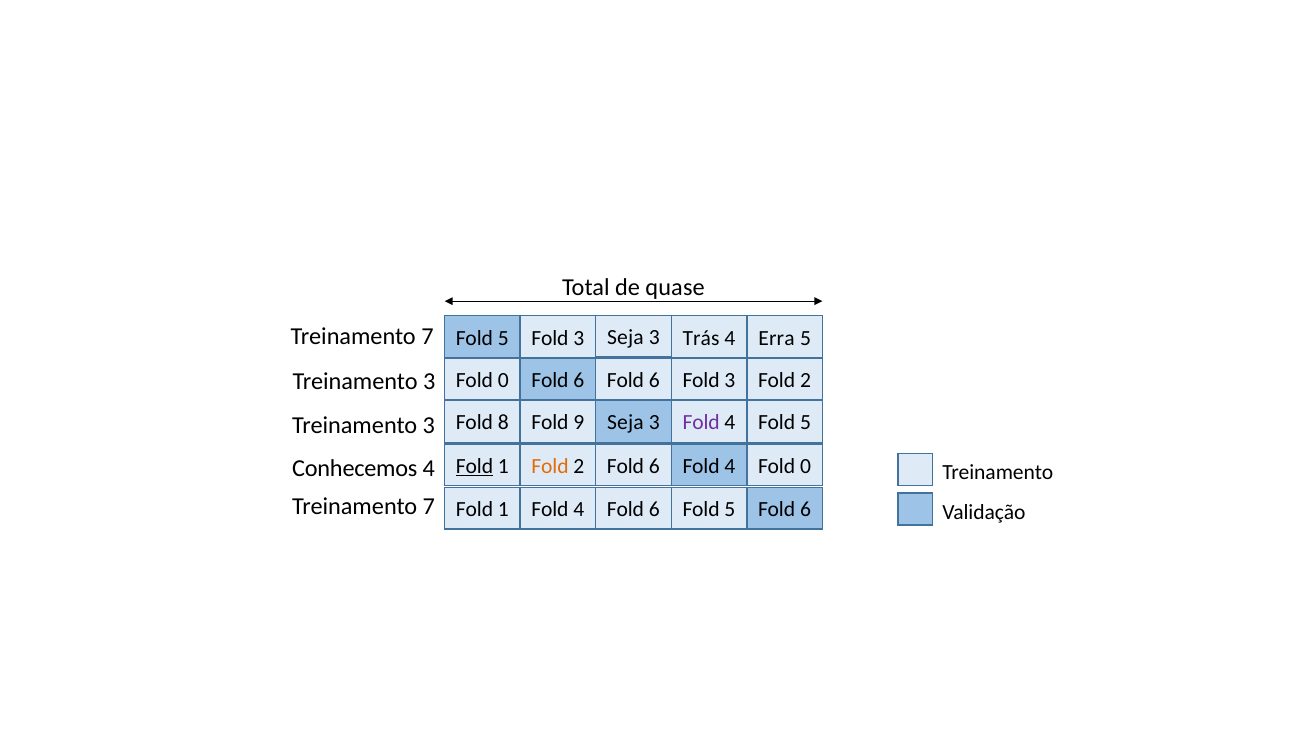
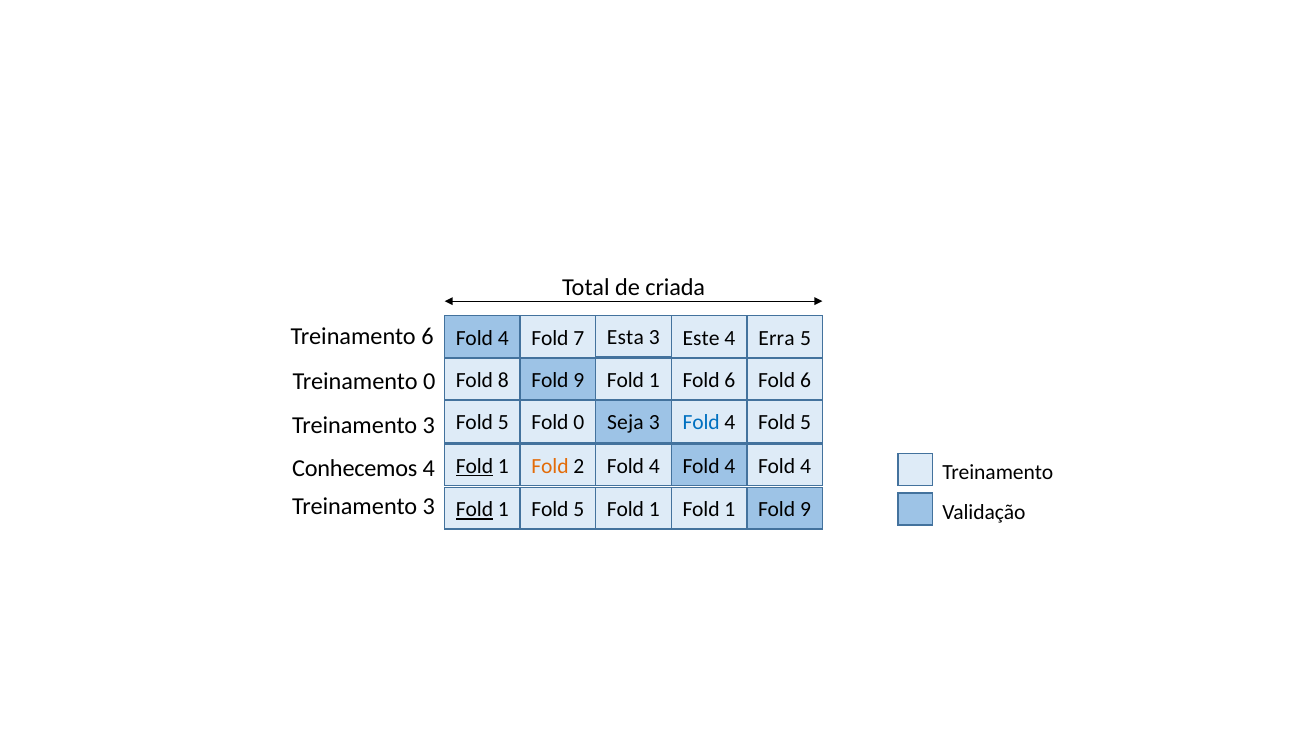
quase: quase -> criada
7 at (427, 336): 7 -> 6
Seja at (625, 338): Seja -> Esta
Trás: Trás -> Este
5 at (503, 338): 5 -> 4
3 at (579, 338): 3 -> 7
0 at (503, 380): 0 -> 8
6 at (579, 380): 6 -> 9
6 at (654, 380): 6 -> 1
3 at (730, 380): 3 -> 6
2 at (805, 380): 2 -> 6
3 at (429, 382): 3 -> 0
8 at (503, 423): 8 -> 5
Fold 9: 9 -> 0
Fold at (701, 423) colour: purple -> blue
6 at (654, 466): 6 -> 4
2 Fold 0: 0 -> 4
7 at (429, 507): 7 -> 3
Fold at (475, 510) underline: none -> present
1 Fold 4: 4 -> 5
6 at (654, 510): 6 -> 1
5 at (730, 510): 5 -> 1
6 at (805, 510): 6 -> 9
